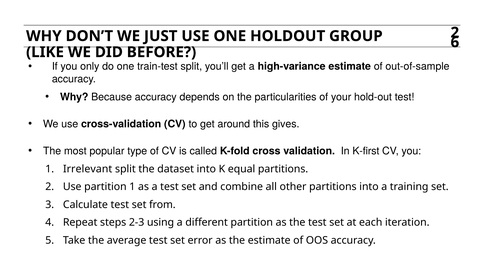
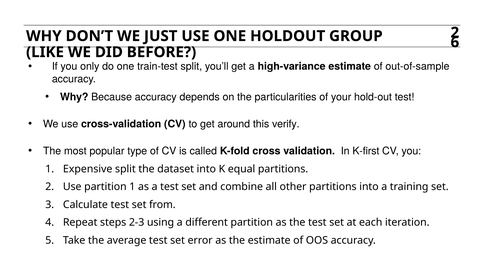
gives: gives -> verify
Irrelevant: Irrelevant -> Expensive
